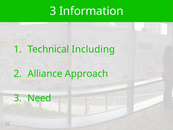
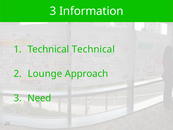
Technical Including: Including -> Technical
Alliance: Alliance -> Lounge
